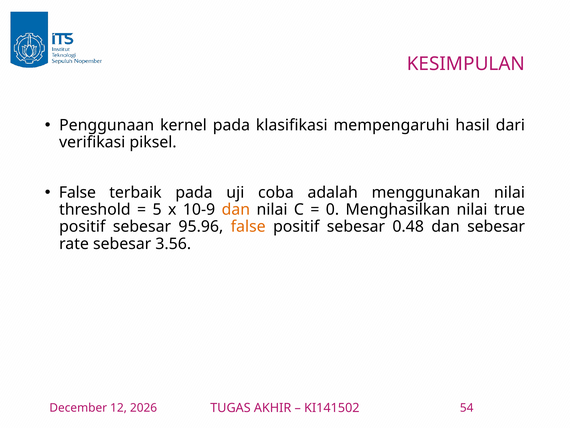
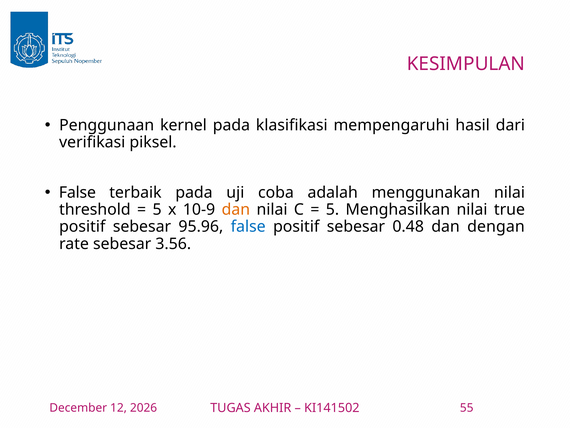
0 at (332, 209): 0 -> 5
false at (248, 226) colour: orange -> blue
dan sebesar: sebesar -> dengan
54: 54 -> 55
